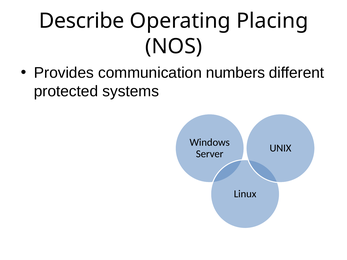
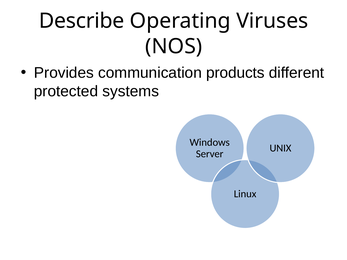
Placing: Placing -> Viruses
numbers: numbers -> products
